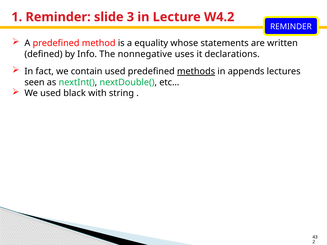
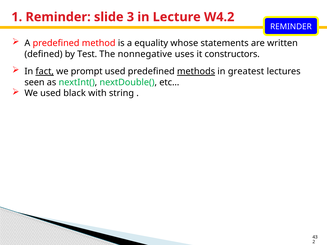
Info: Info -> Test
declarations: declarations -> constructors
fact underline: none -> present
contain: contain -> prompt
appends: appends -> greatest
